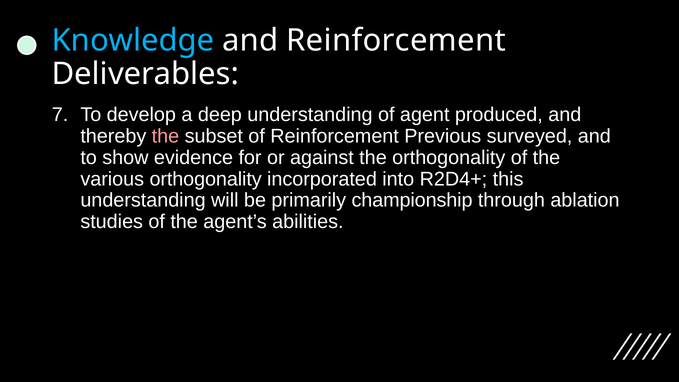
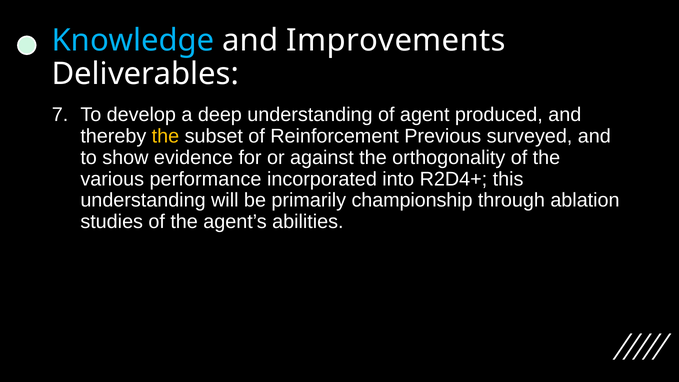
and Reinforcement: Reinforcement -> Improvements
the at (165, 136) colour: pink -> yellow
various orthogonality: orthogonality -> performance
